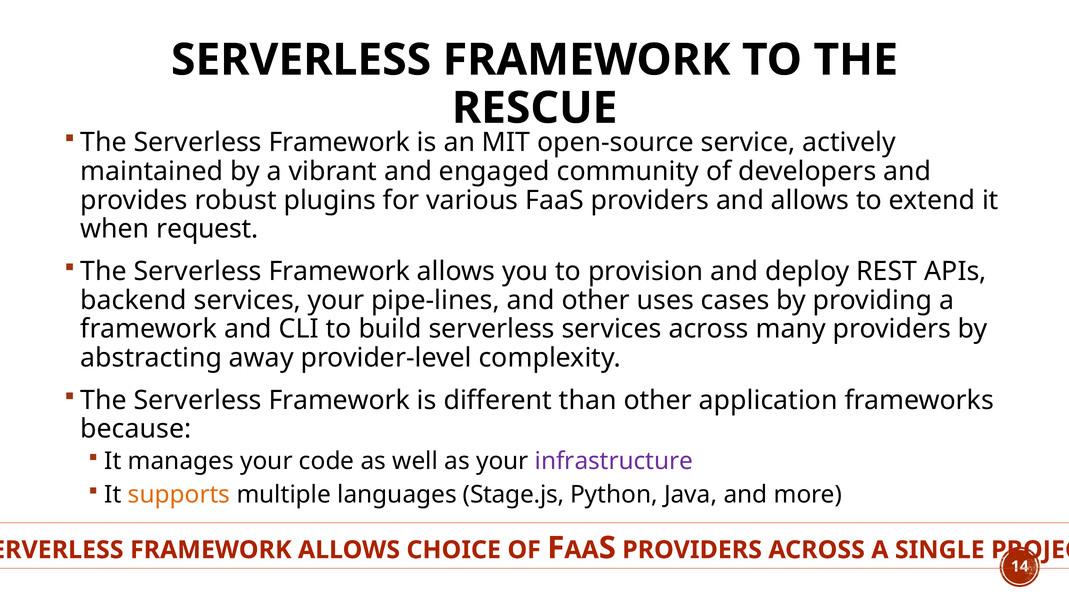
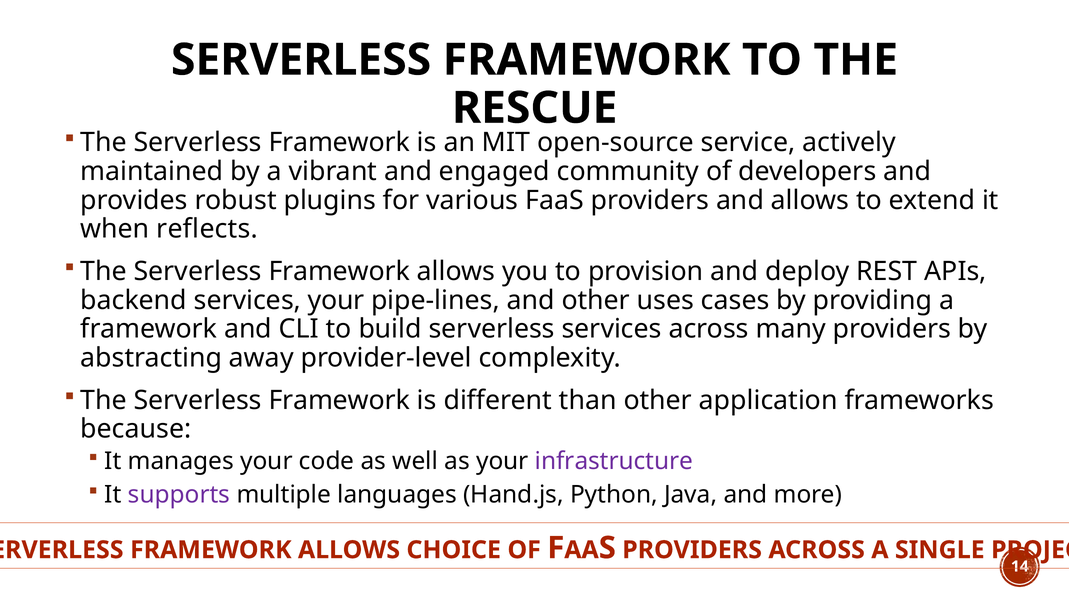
request: request -> reflects
supports colour: orange -> purple
Stage.js: Stage.js -> Hand.js
